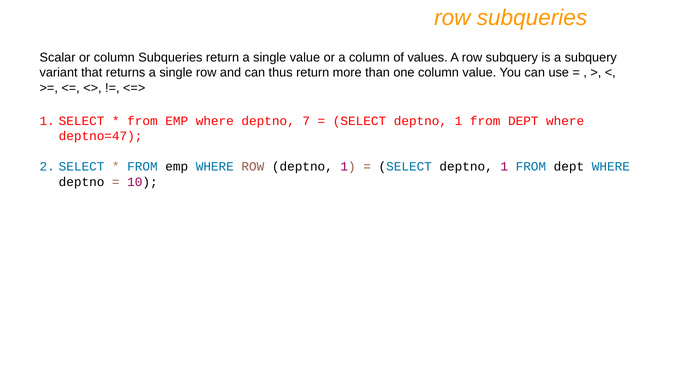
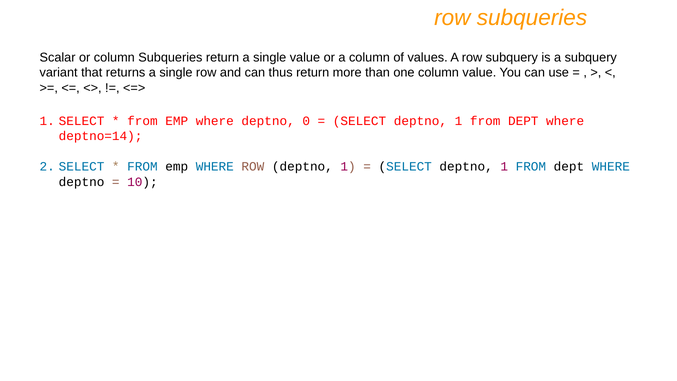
7: 7 -> 0
deptno=47: deptno=47 -> deptno=14
